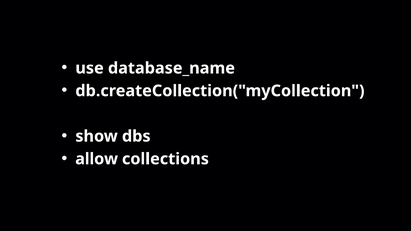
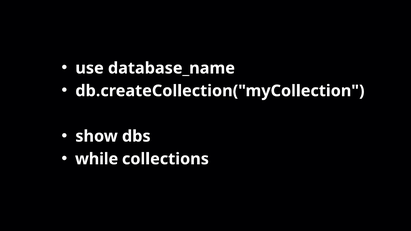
allow: allow -> while
